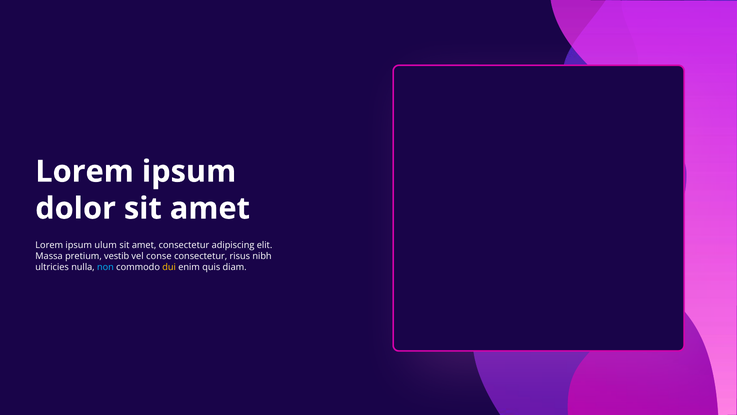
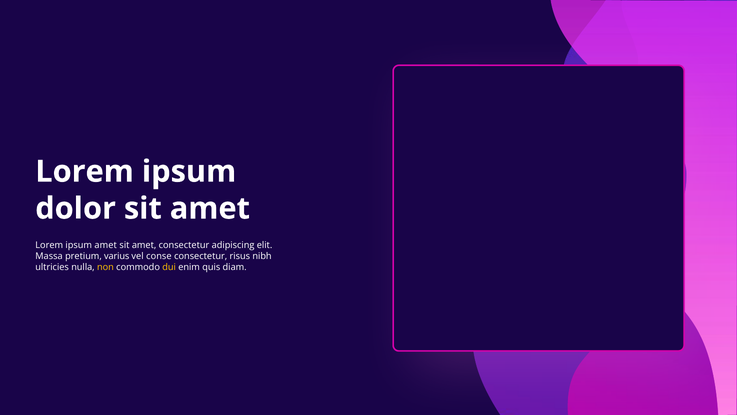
ipsum ulum: ulum -> amet
vestib: vestib -> varius
non colour: light blue -> yellow
